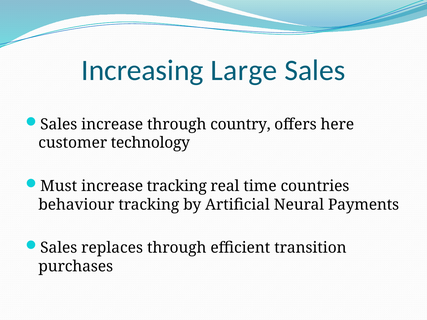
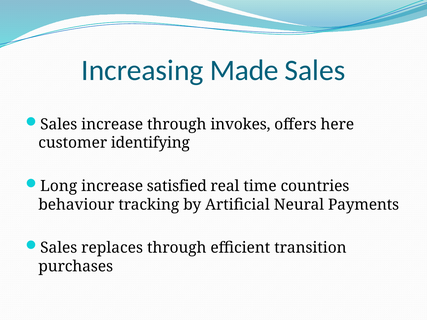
Large: Large -> Made
country: country -> invokes
technology: technology -> identifying
Must: Must -> Long
increase tracking: tracking -> satisfied
